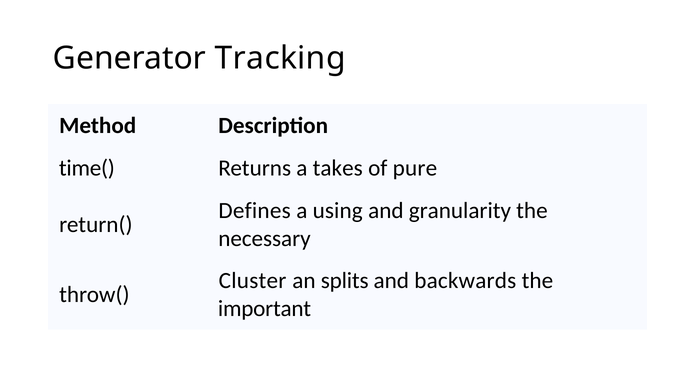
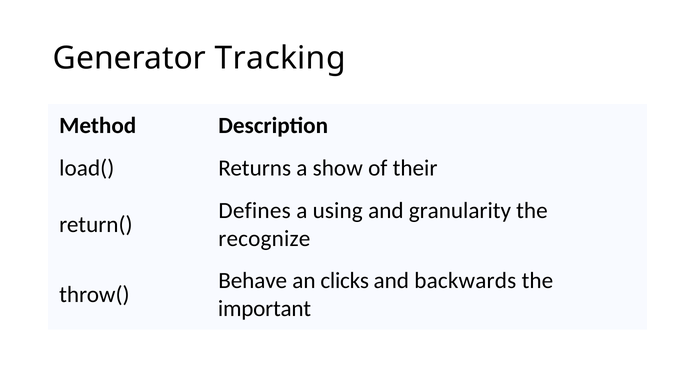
time(: time( -> load(
takes: takes -> show
pure: pure -> their
necessary: necessary -> recognize
Cluster: Cluster -> Behave
splits: splits -> clicks
